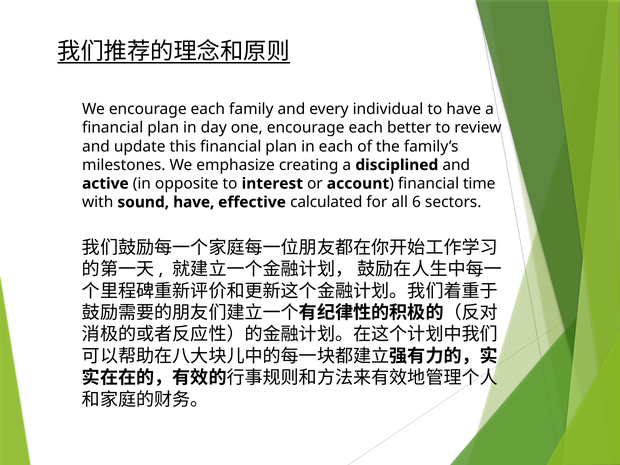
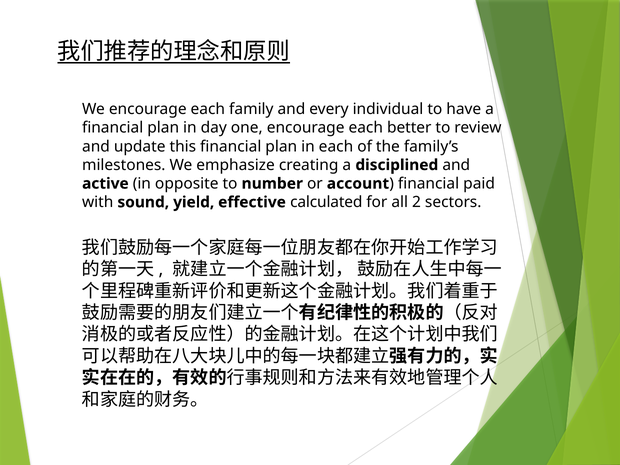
interest: interest -> number
time: time -> paid
sound have: have -> yield
6: 6 -> 2
